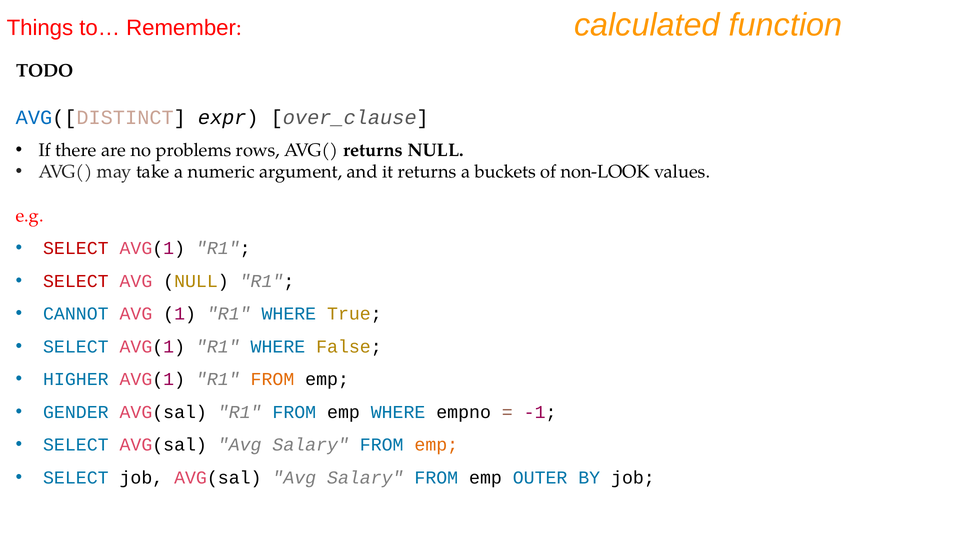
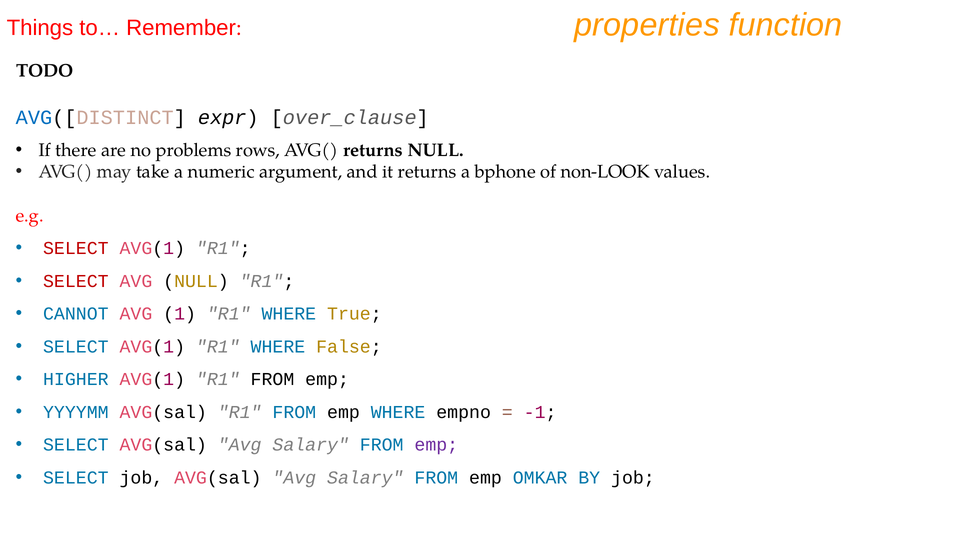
calculated: calculated -> properties
buckets: buckets -> bphone
FROM at (272, 380) colour: orange -> black
GENDER: GENDER -> YYYYMM
emp at (436, 445) colour: orange -> purple
OUTER: OUTER -> OMKAR
